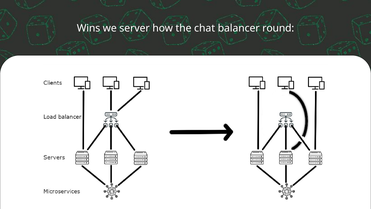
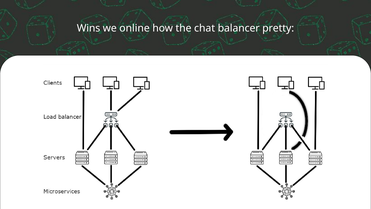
server: server -> online
round: round -> pretty
